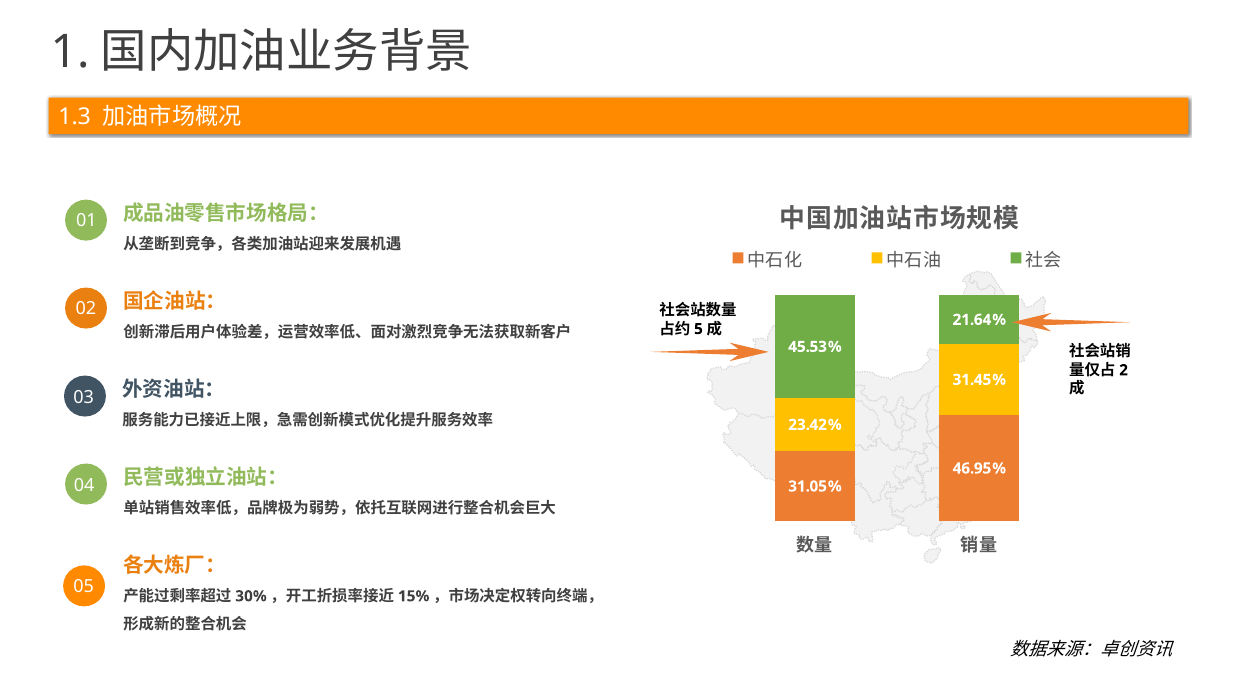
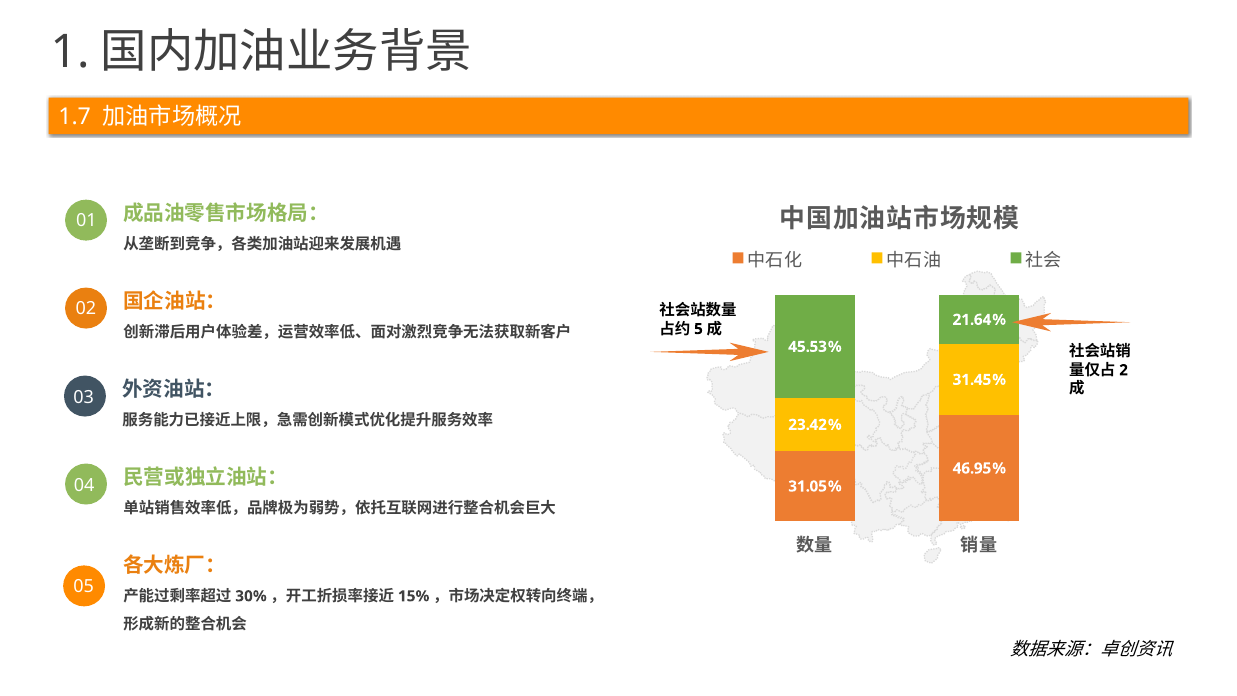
1.3: 1.3 -> 1.7
